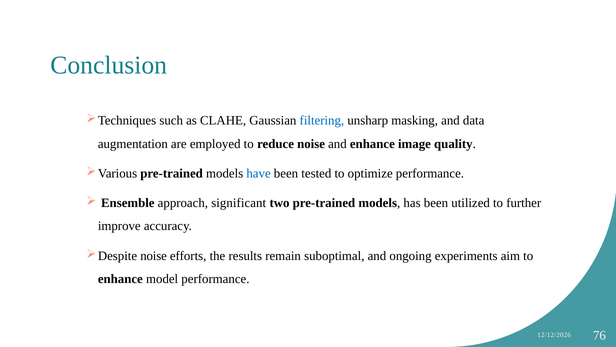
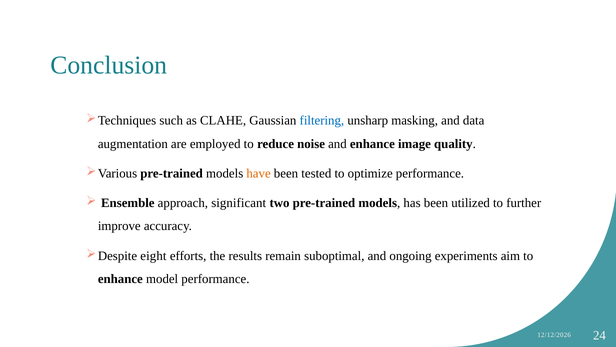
have colour: blue -> orange
noise at (154, 255): noise -> eight
76: 76 -> 24
